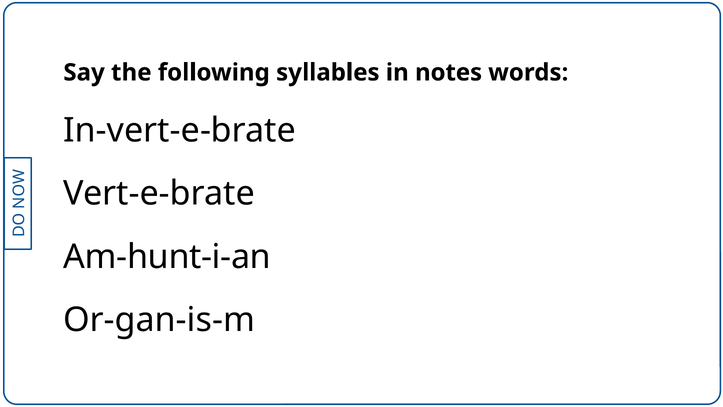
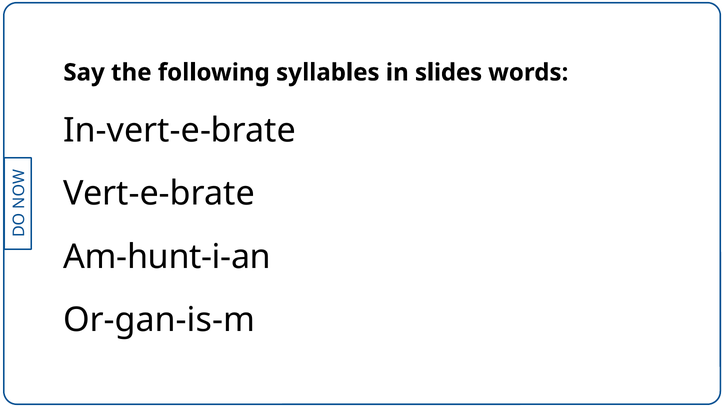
notes: notes -> slides
